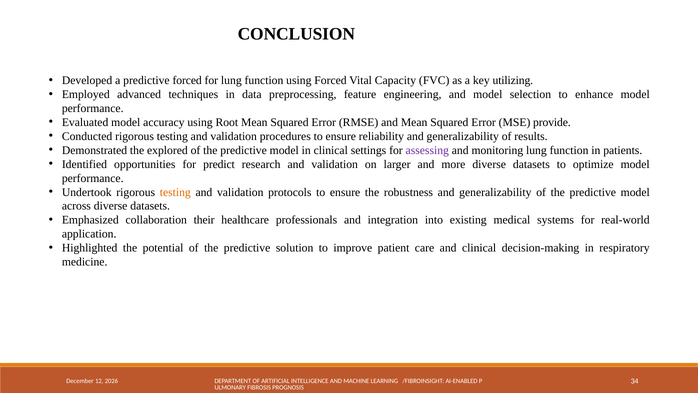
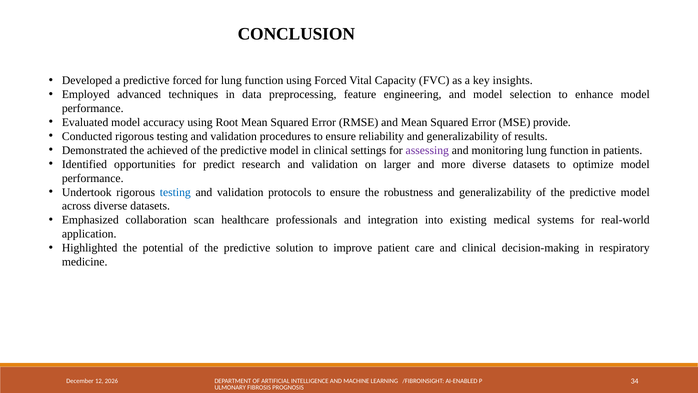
utilizing: utilizing -> insights
explored: explored -> achieved
testing at (175, 192) colour: orange -> blue
their: their -> scan
